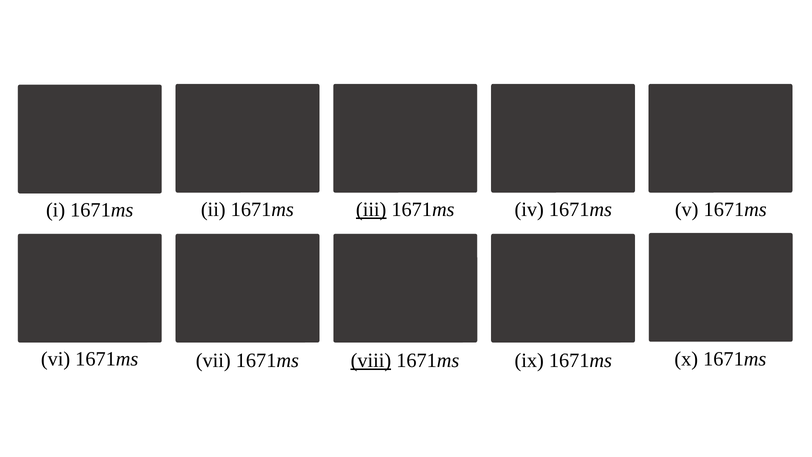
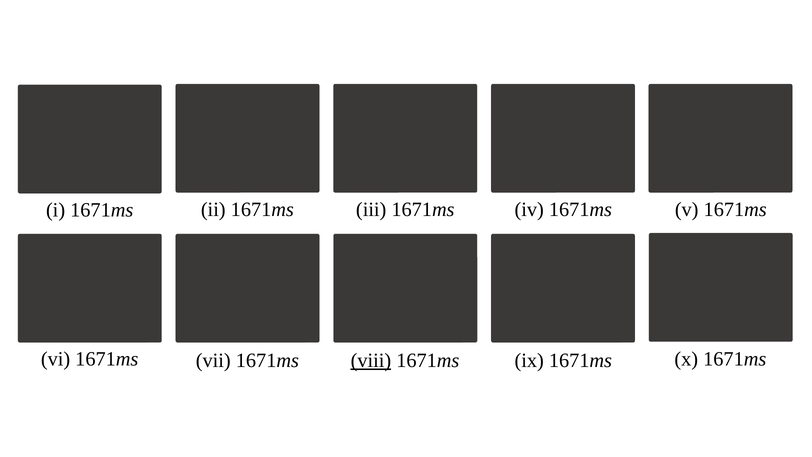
iii underline: present -> none
